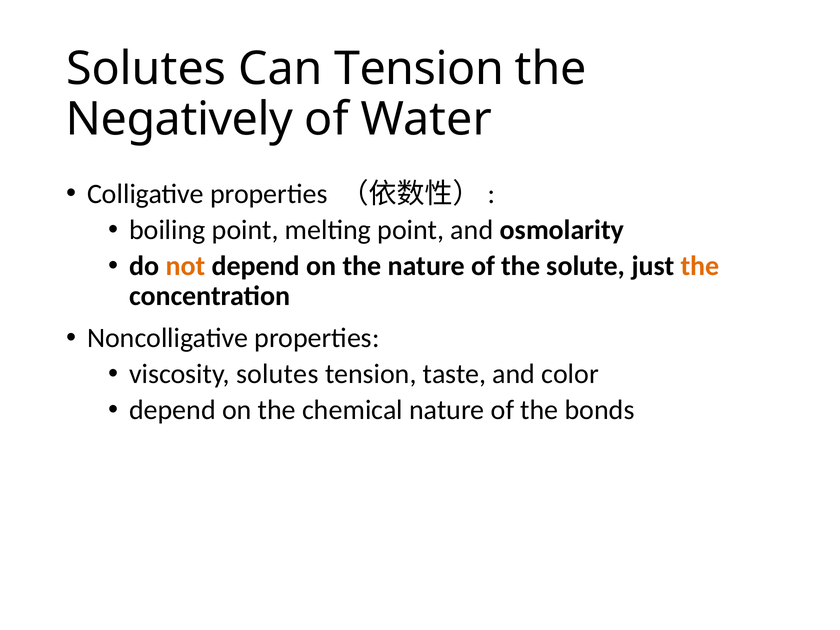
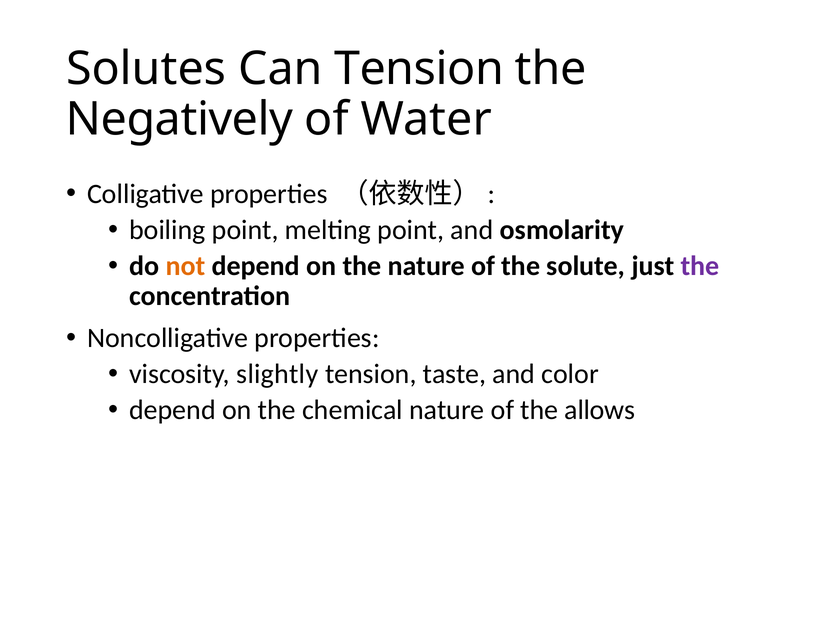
the at (700, 266) colour: orange -> purple
viscosity solutes: solutes -> slightly
bonds: bonds -> allows
